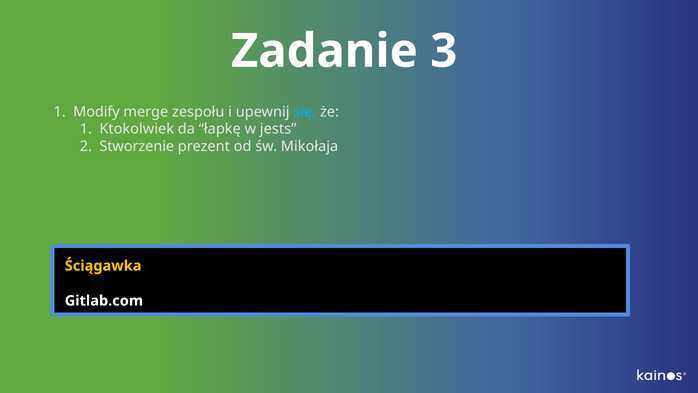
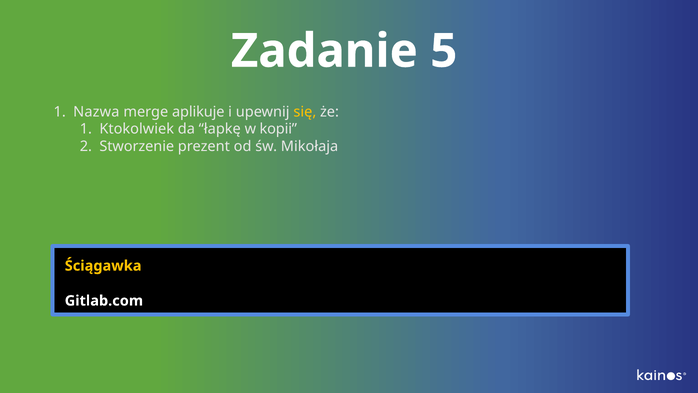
3: 3 -> 5
Modify: Modify -> Nazwa
zespołu: zespołu -> aplikuje
się colour: light blue -> yellow
jests: jests -> kopii
